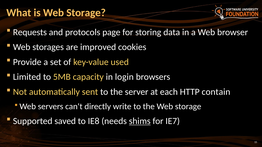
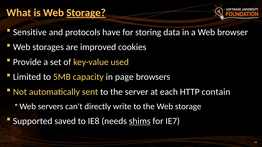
Storage at (86, 13) underline: none -> present
Requests: Requests -> Sensitive
page: page -> have
login: login -> page
